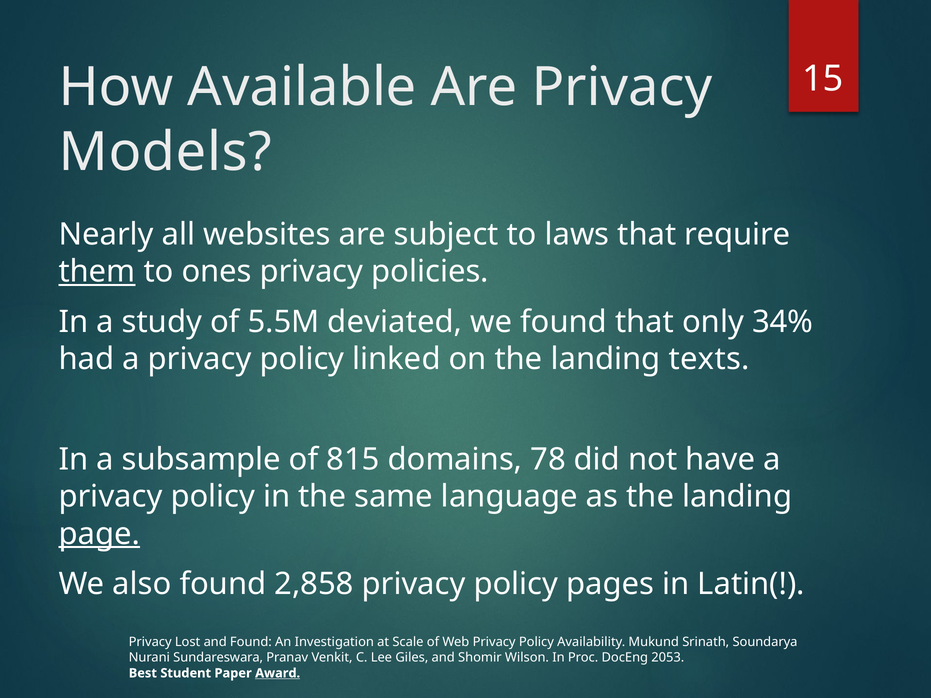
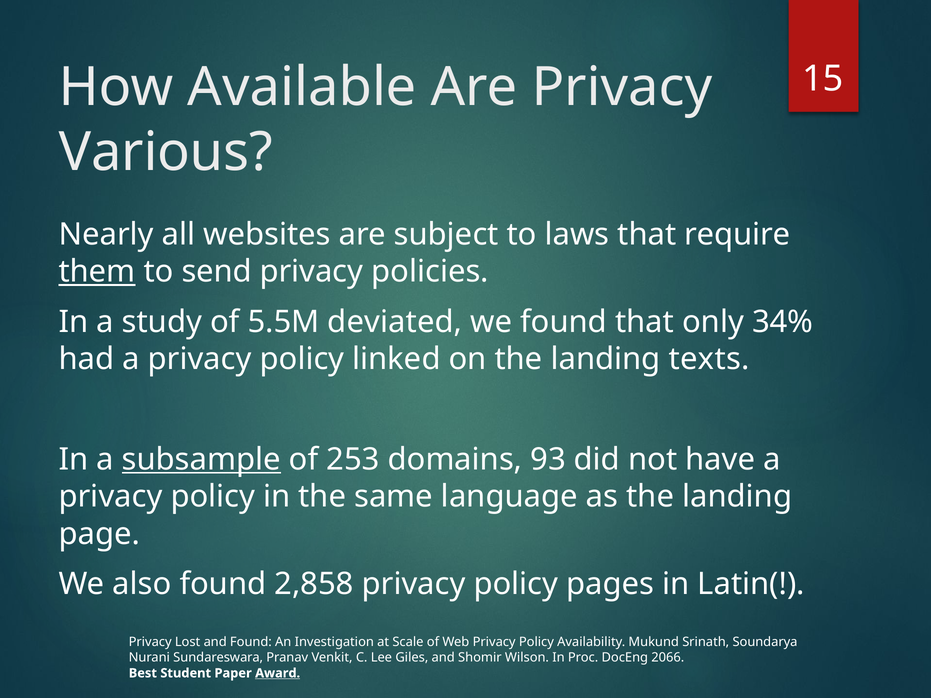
Models: Models -> Various
ones: ones -> send
subsample underline: none -> present
815: 815 -> 253
78: 78 -> 93
page underline: present -> none
2053: 2053 -> 2066
